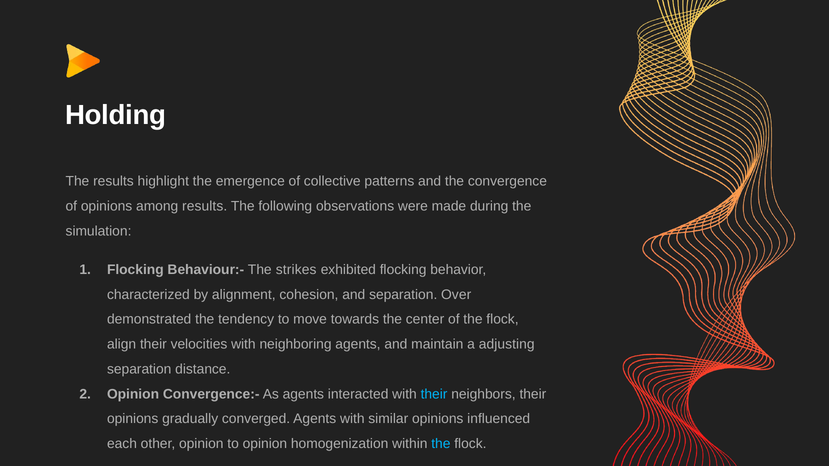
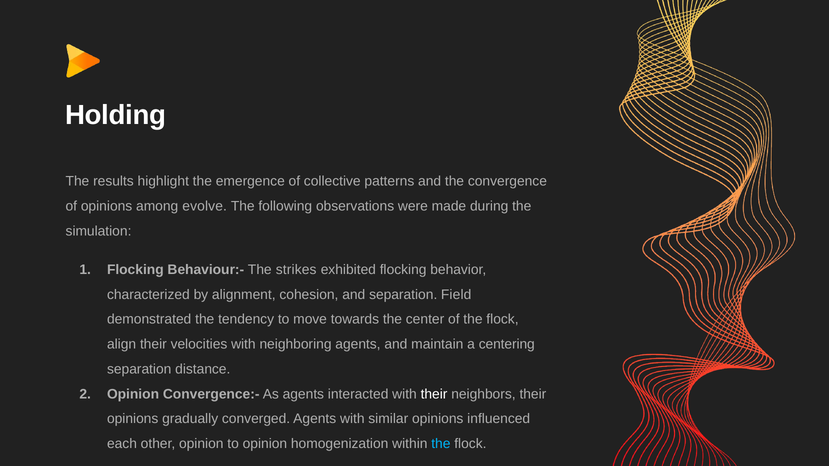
among results: results -> evolve
Over: Over -> Field
adjusting: adjusting -> centering
their at (434, 394) colour: light blue -> white
